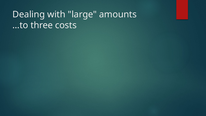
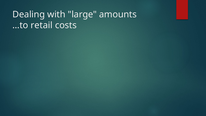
three: three -> retail
